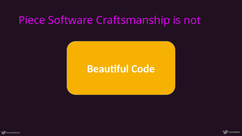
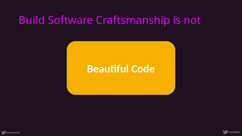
Piece: Piece -> Build
